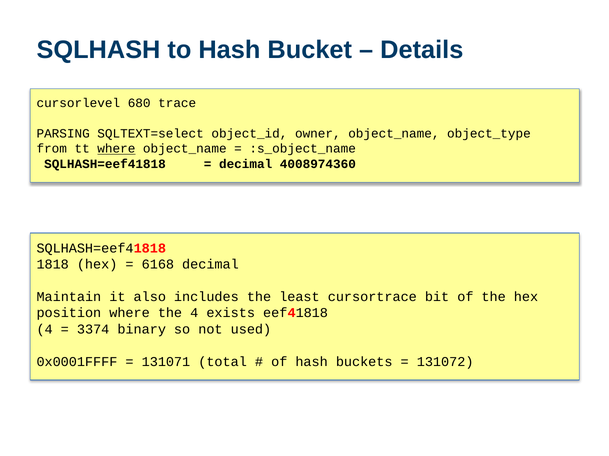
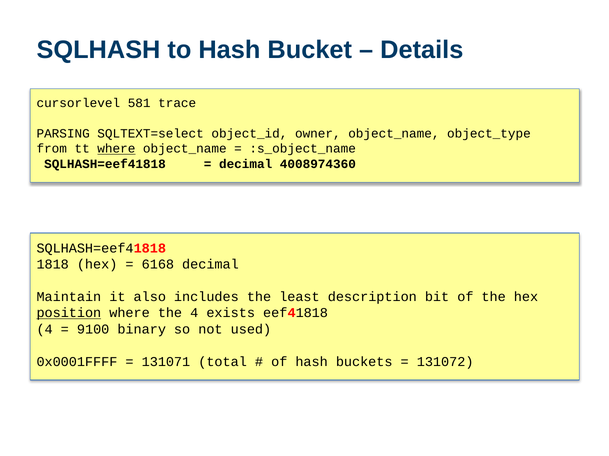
680: 680 -> 581
cursortrace: cursortrace -> description
position underline: none -> present
3374: 3374 -> 9100
